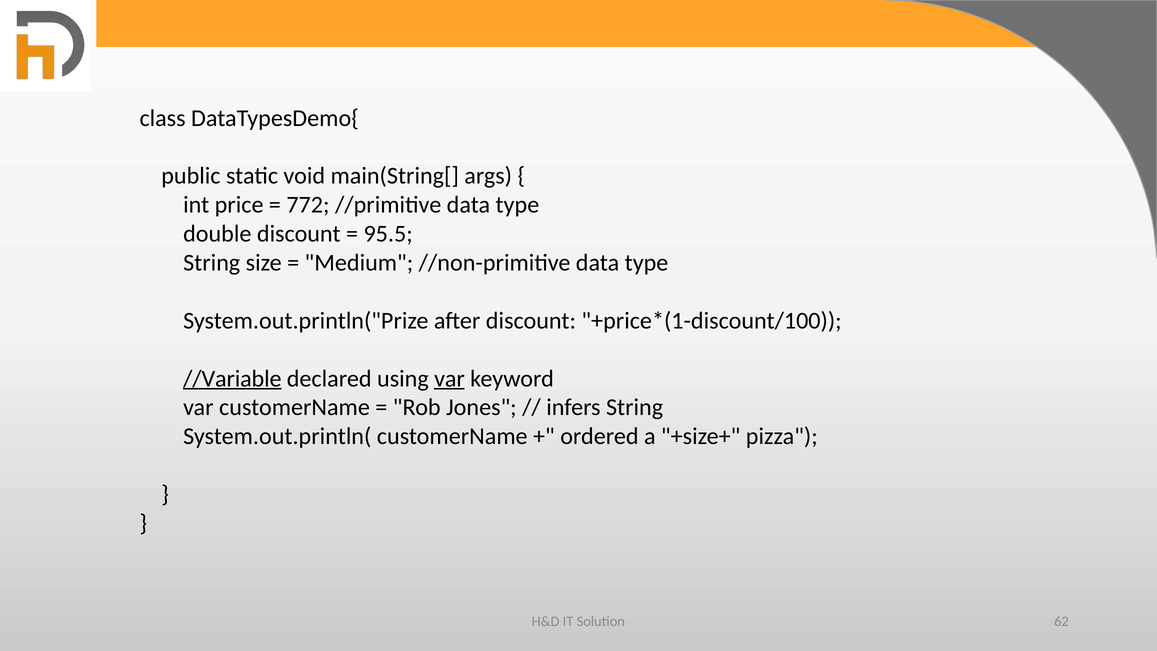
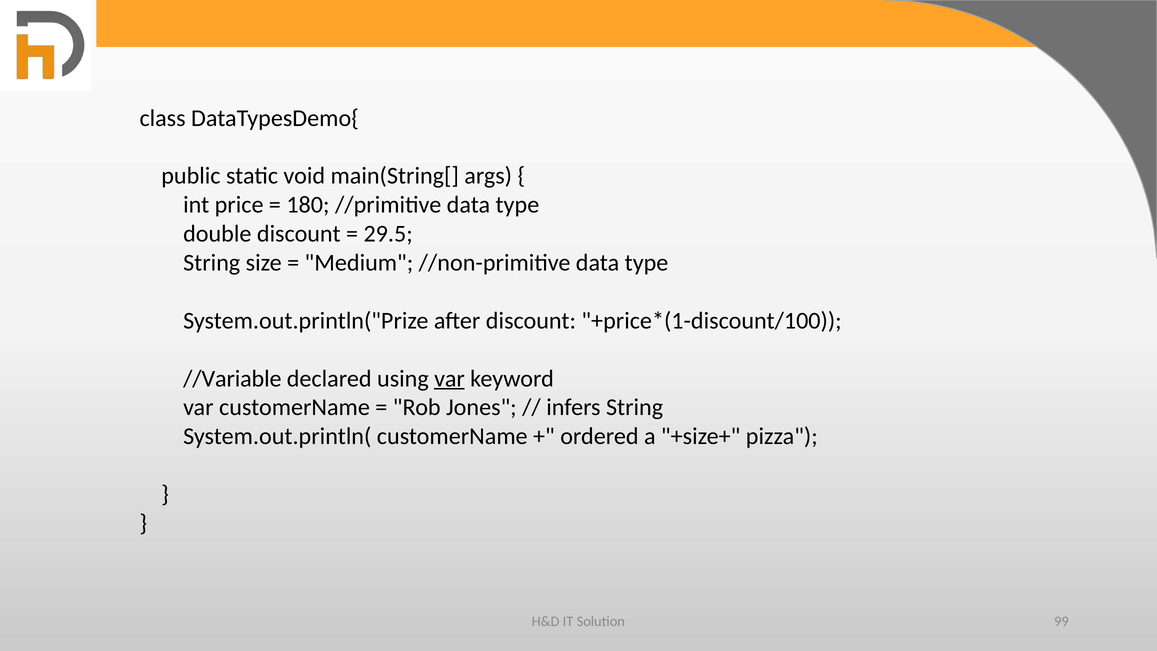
772: 772 -> 180
95.5: 95.5 -> 29.5
//Variable underline: present -> none
62: 62 -> 99
